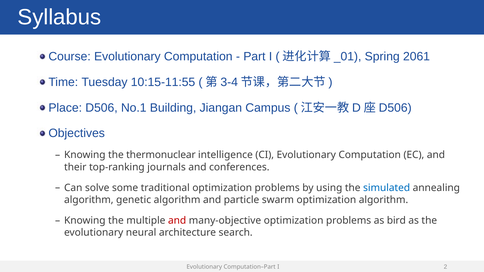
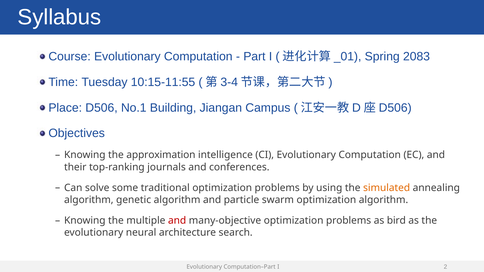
2061: 2061 -> 2083
thermonuclear: thermonuclear -> approximation
simulated colour: blue -> orange
